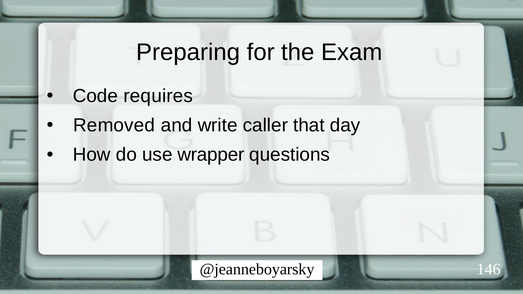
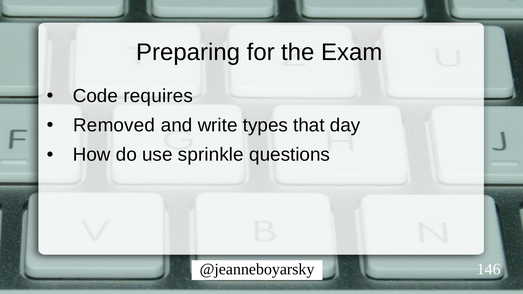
caller: caller -> types
wrapper: wrapper -> sprinkle
